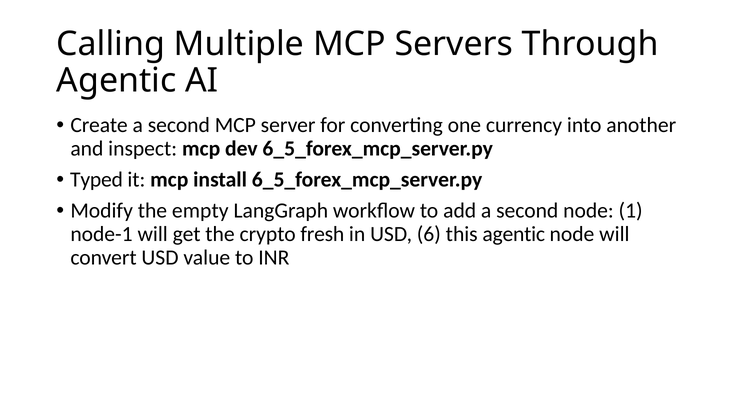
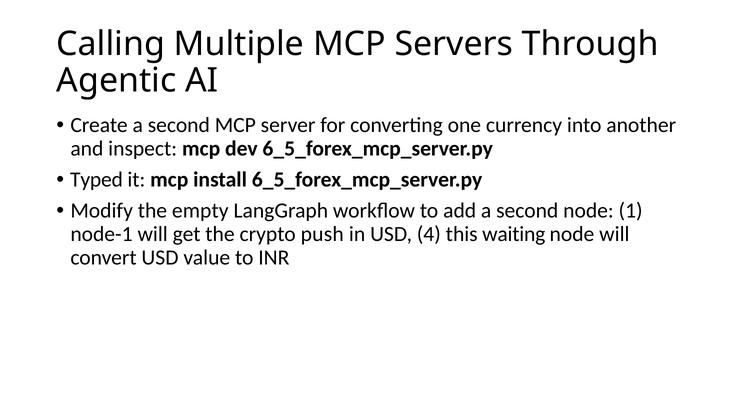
fresh: fresh -> push
6: 6 -> 4
this agentic: agentic -> waiting
